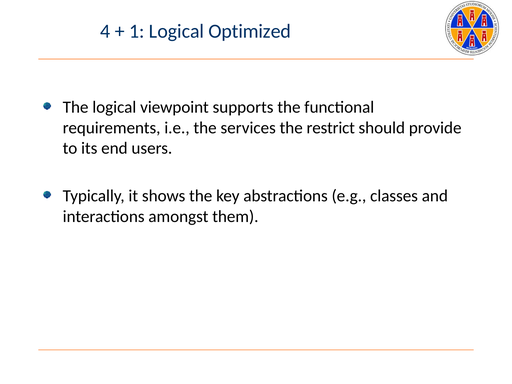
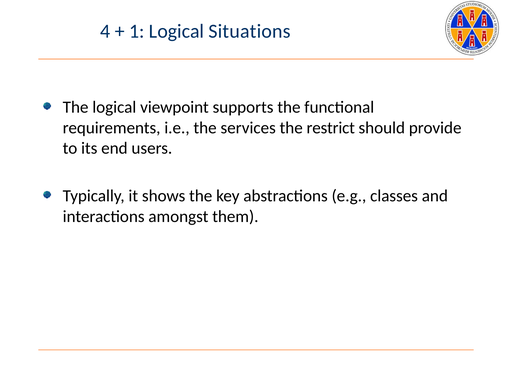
Optimized: Optimized -> Situations
